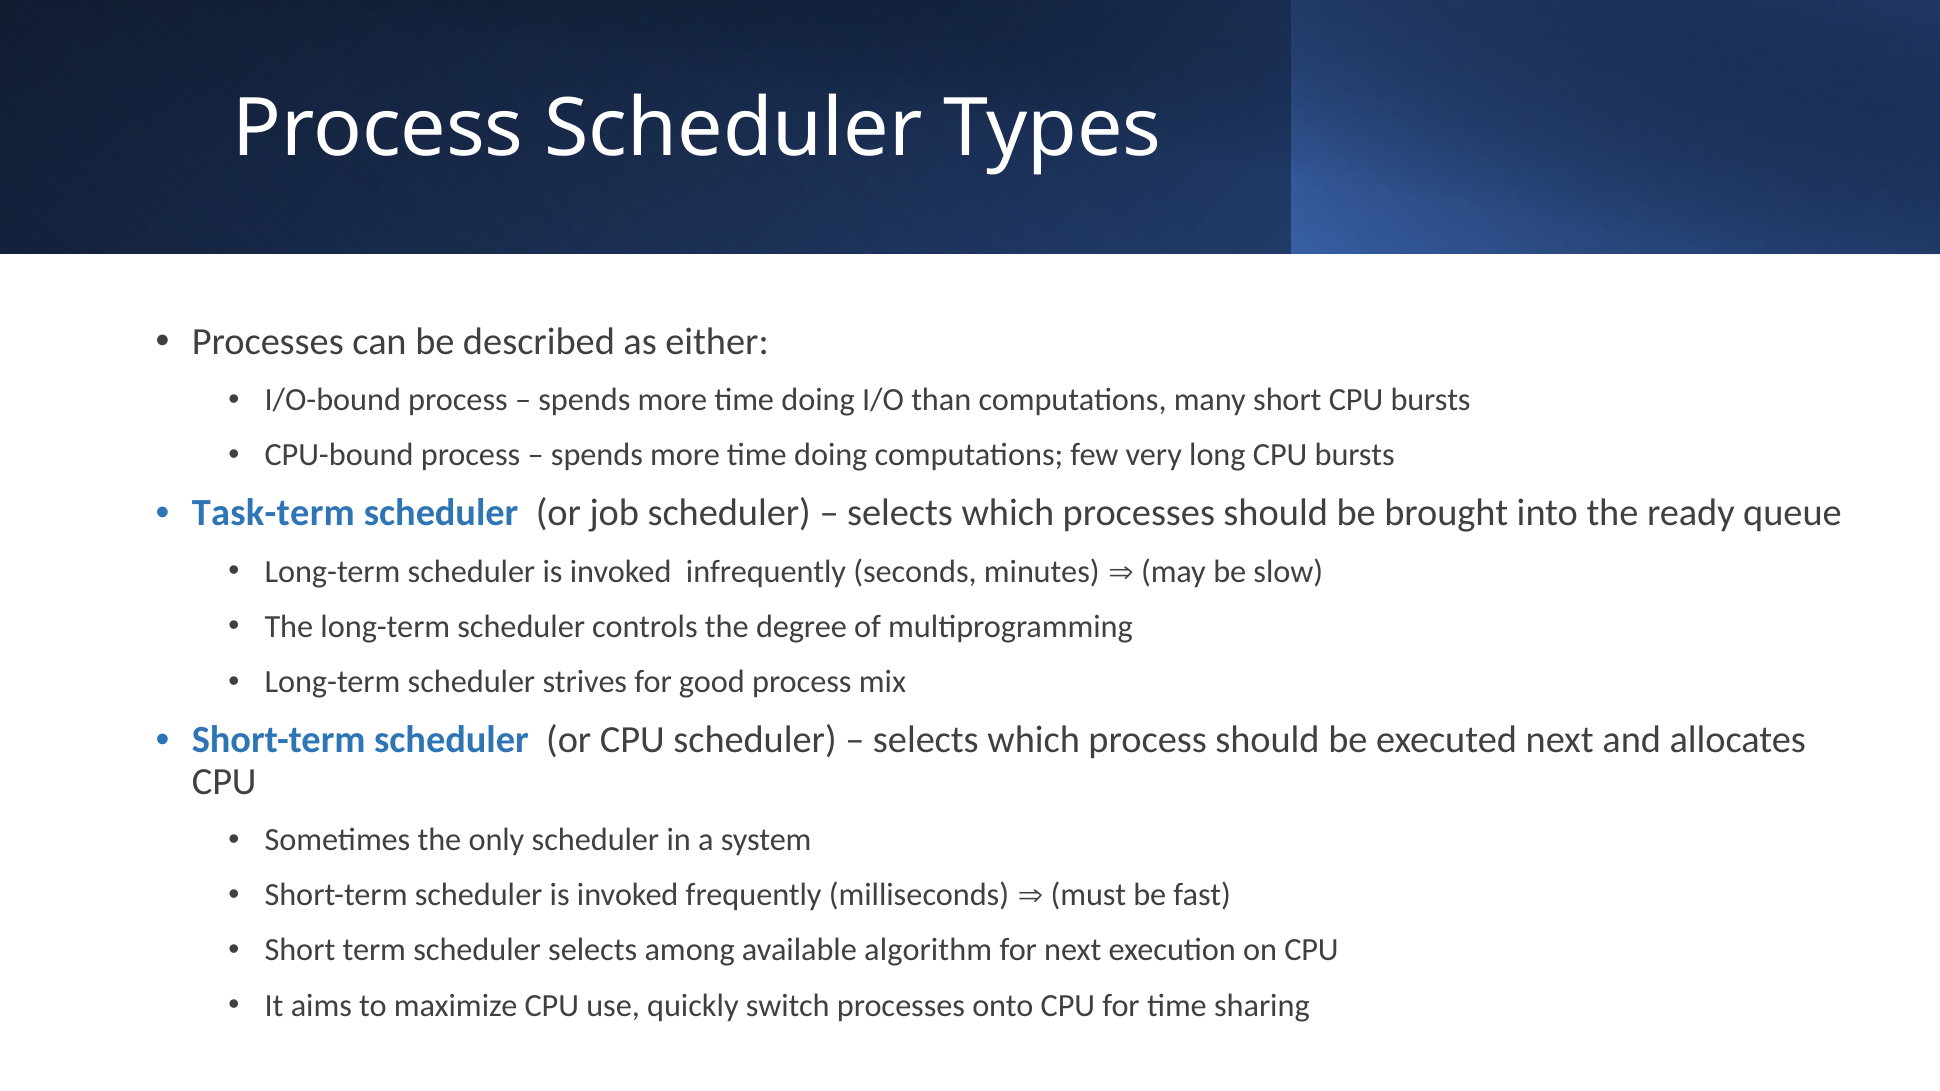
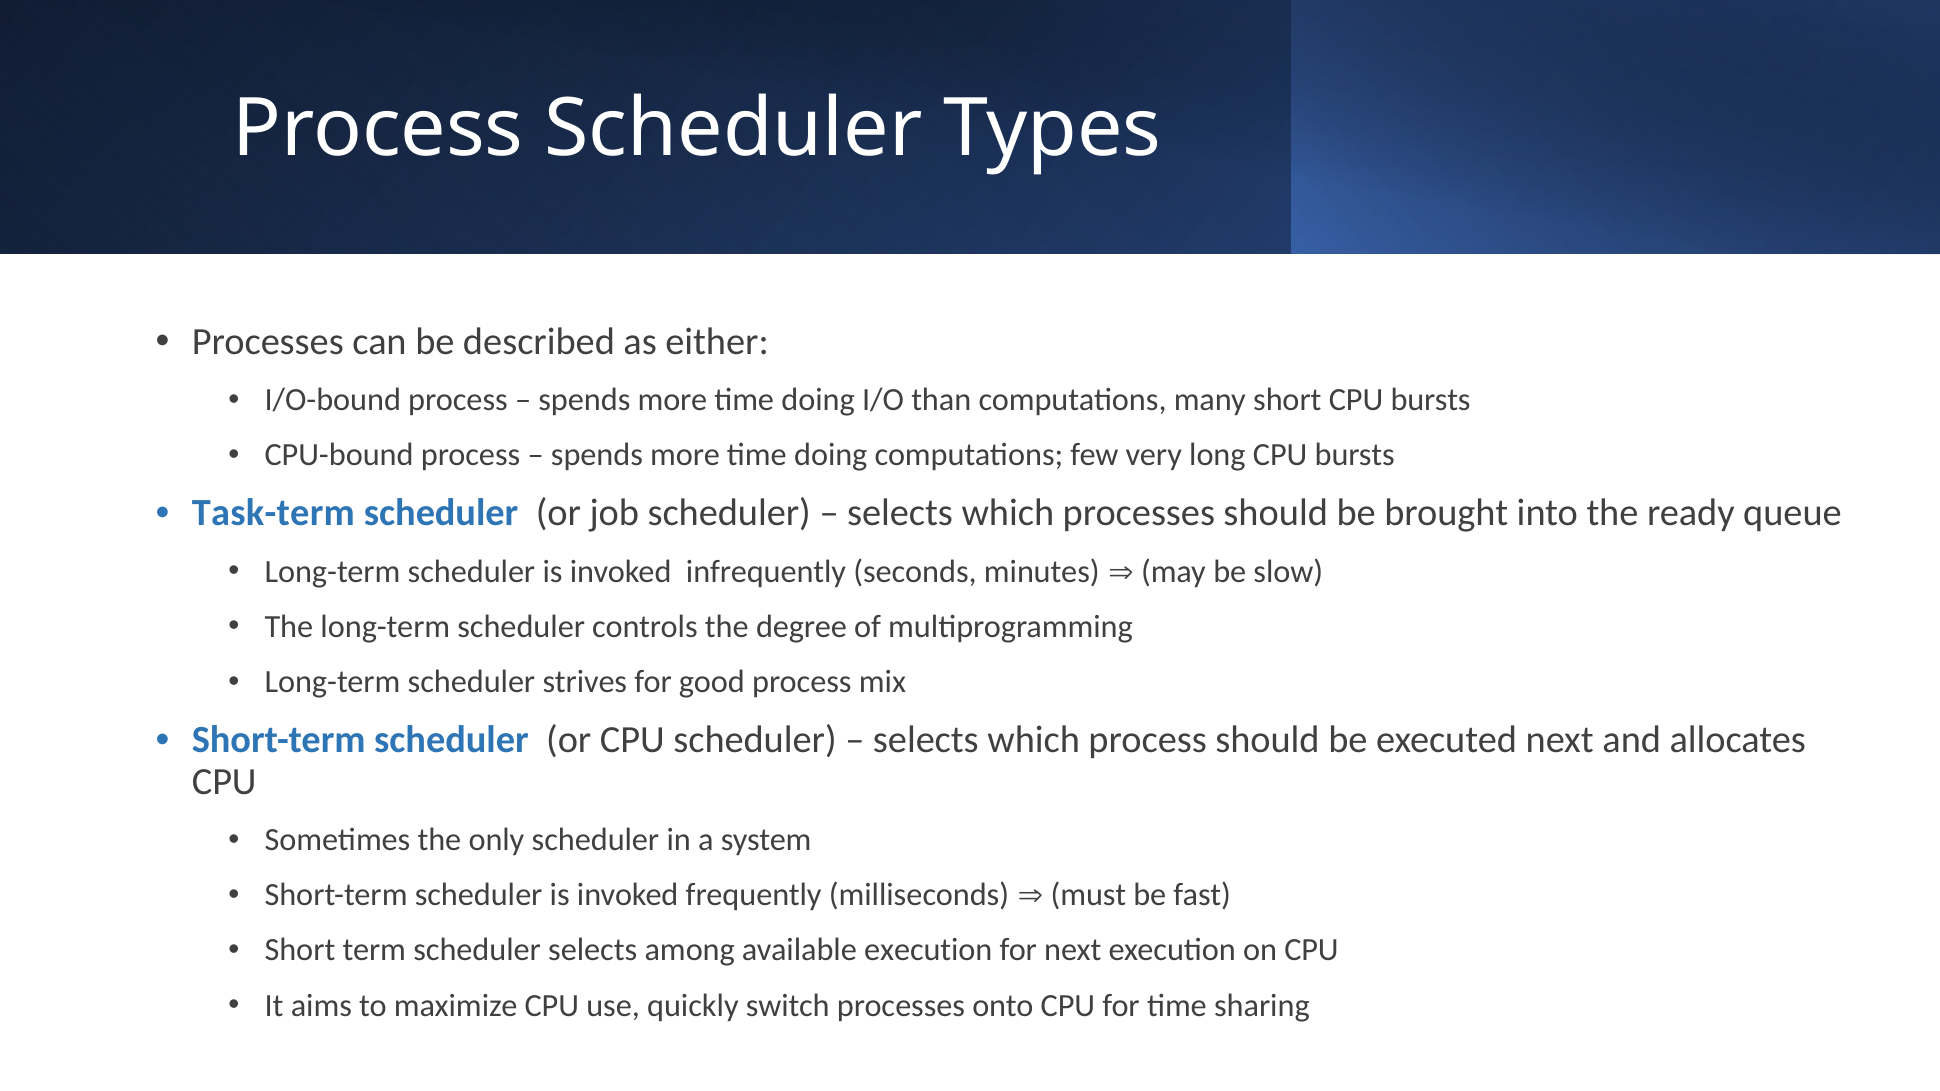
available algorithm: algorithm -> execution
